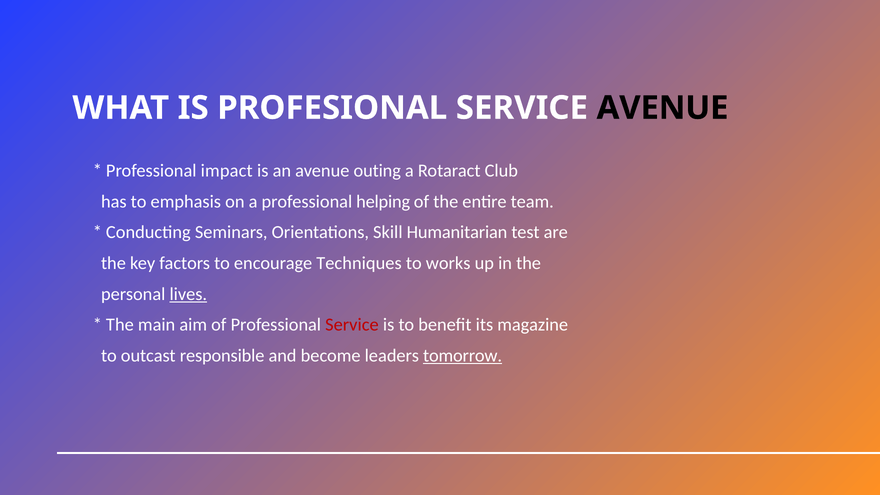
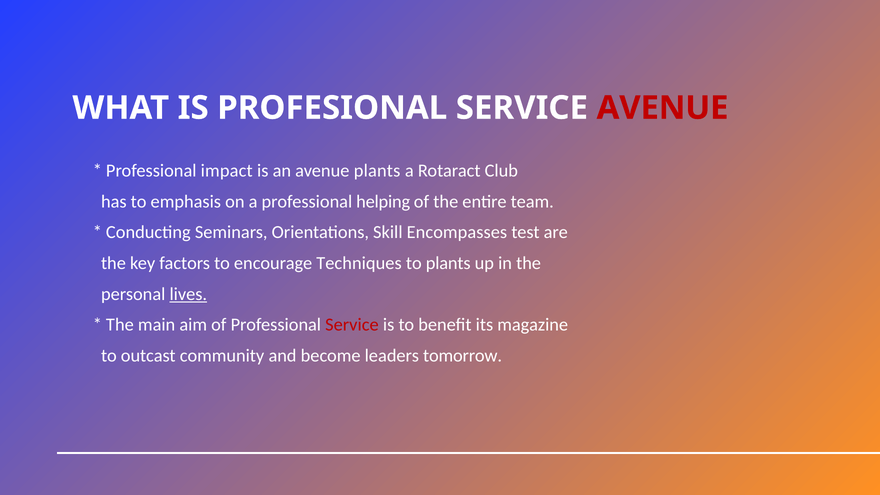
AVENUE at (663, 108) colour: black -> red
avenue outing: outing -> plants
Humanitarian: Humanitarian -> Encompasses
to works: works -> plants
responsible: responsible -> community
tomorrow underline: present -> none
